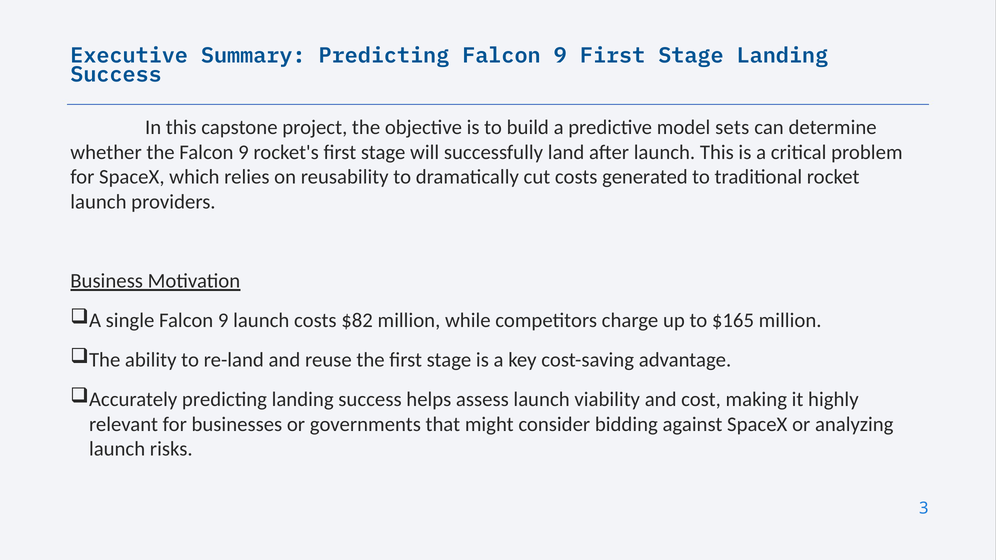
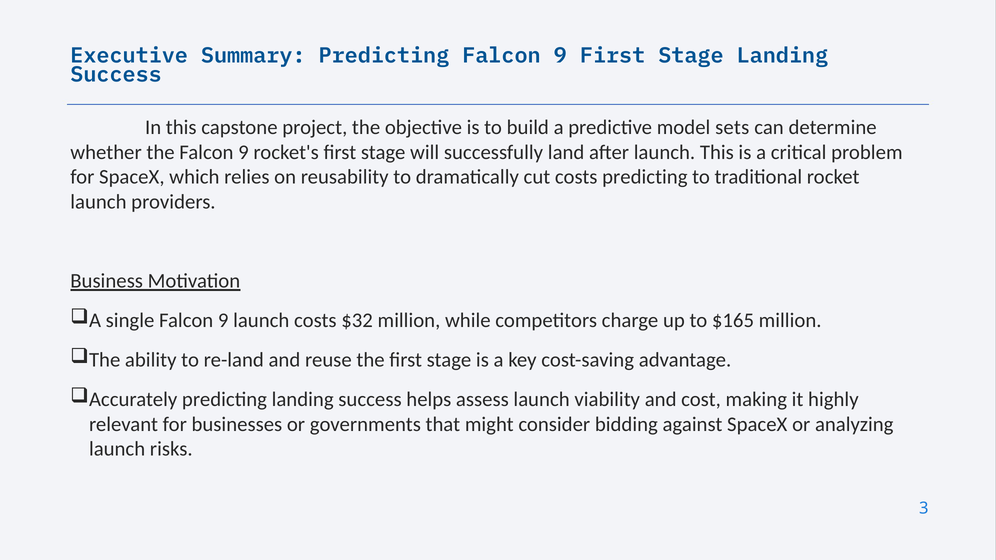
costs generated: generated -> predicting
$82: $82 -> $32
